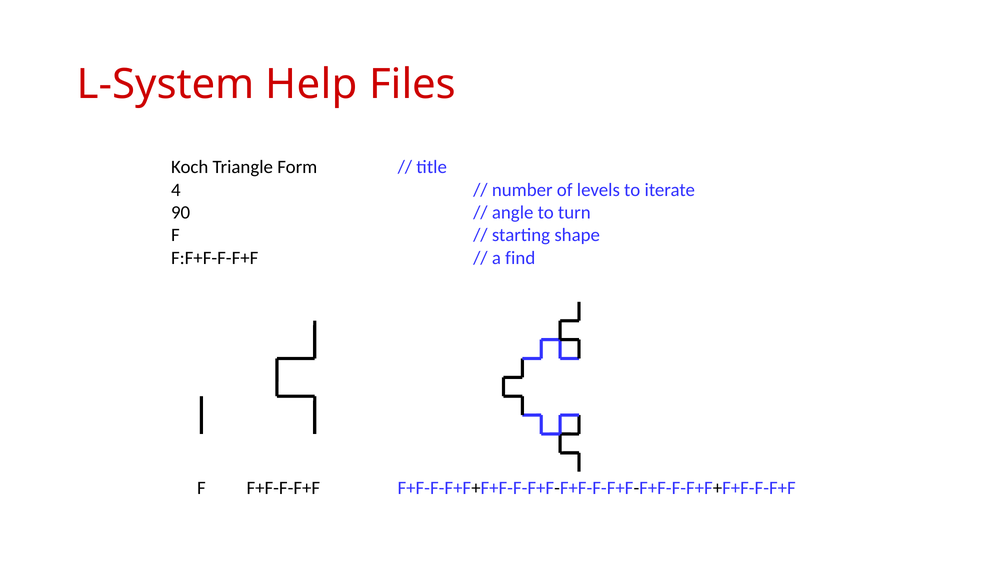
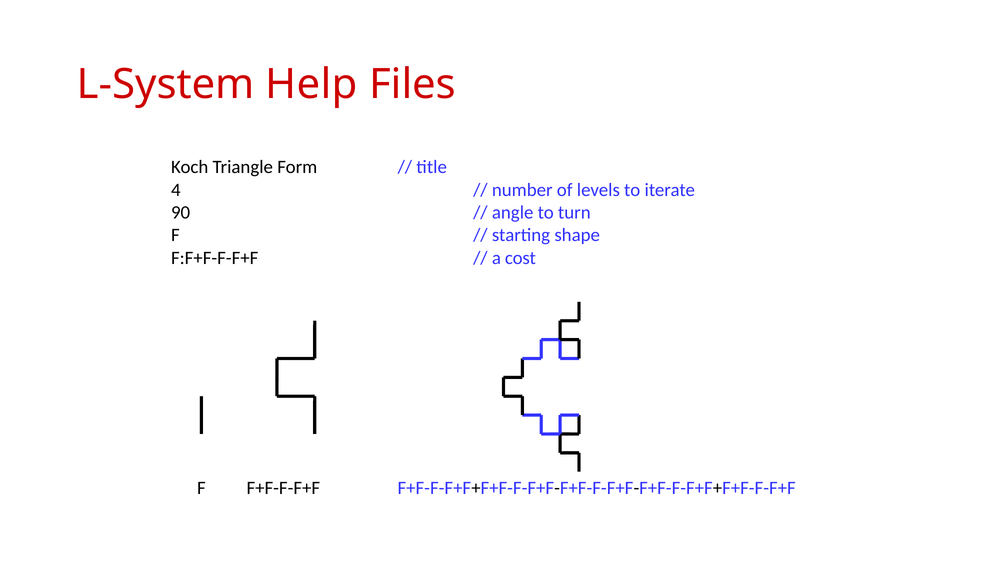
find: find -> cost
